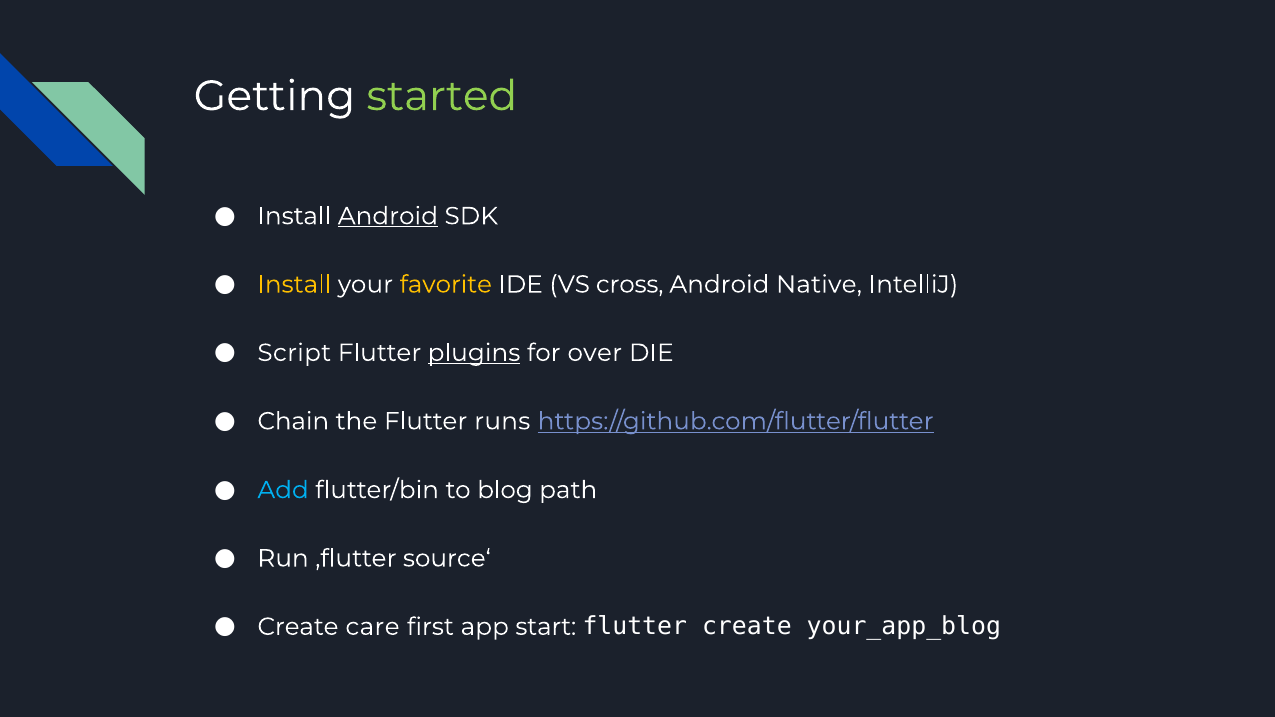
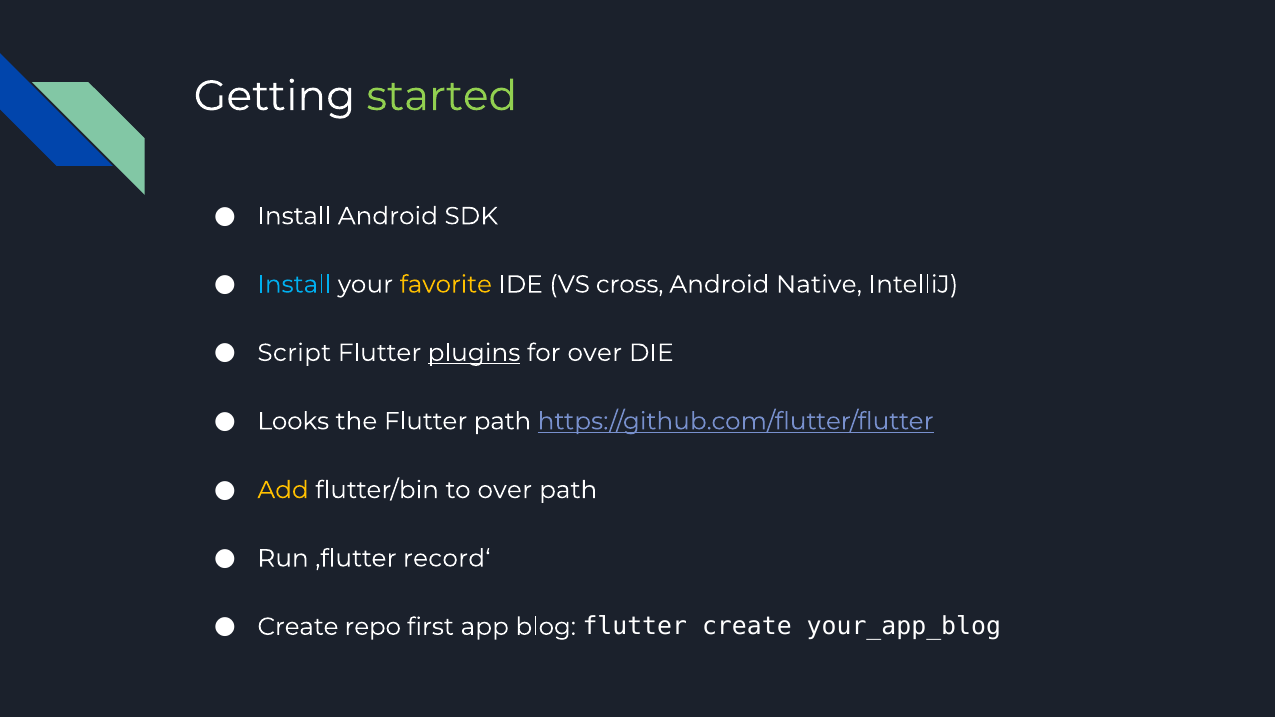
Android at (388, 216) underline: present -> none
Install at (294, 285) colour: yellow -> light blue
Chain: Chain -> Looks
Flutter runs: runs -> path
Add colour: light blue -> yellow
to blog: blog -> over
source‘: source‘ -> record‘
care: care -> repo
start: start -> blog
